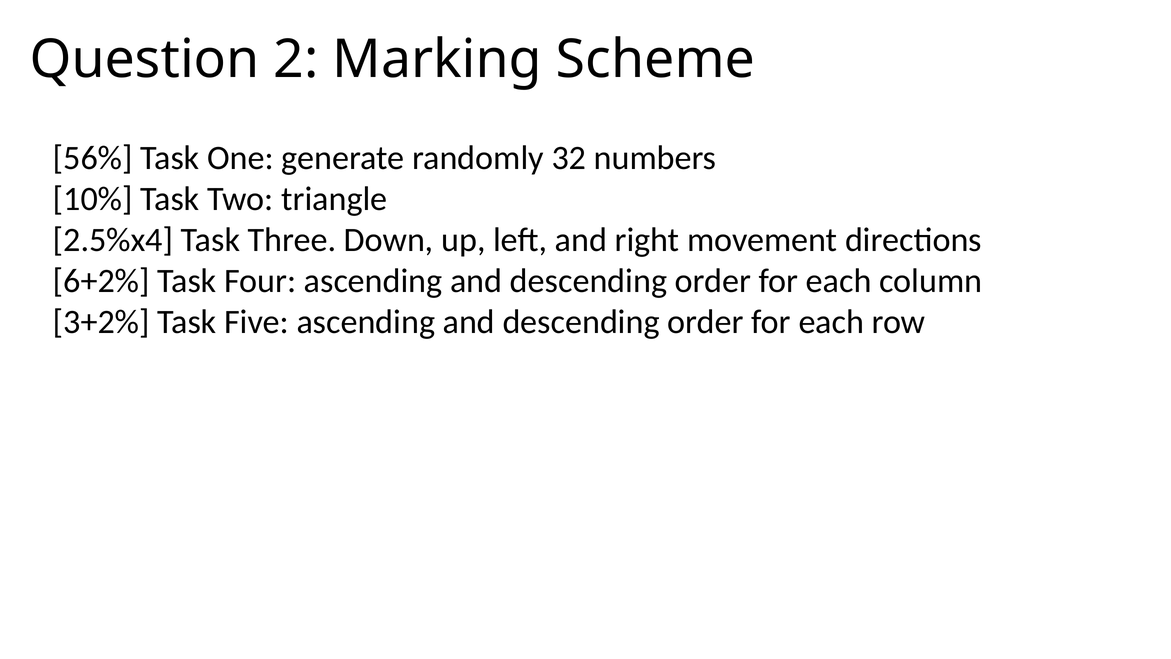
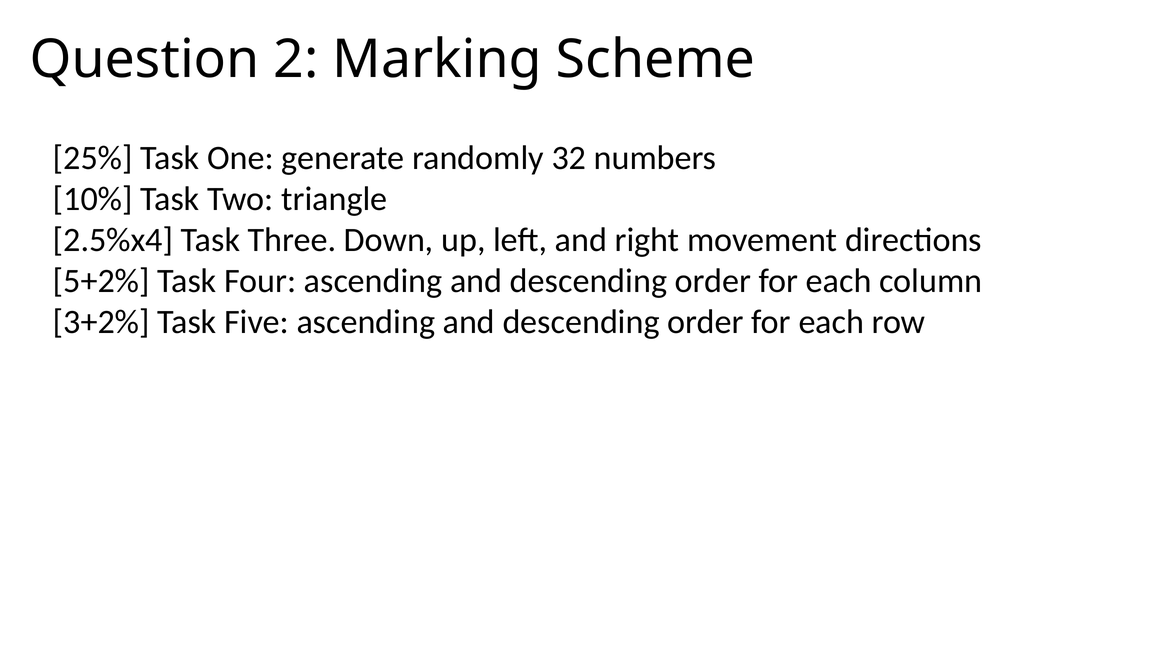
56%: 56% -> 25%
6+2%: 6+2% -> 5+2%
